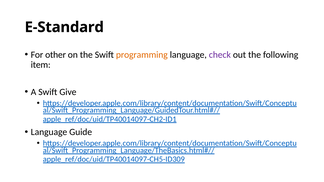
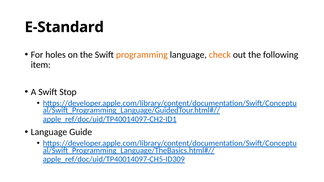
other: other -> holes
check colour: purple -> orange
Give: Give -> Stop
